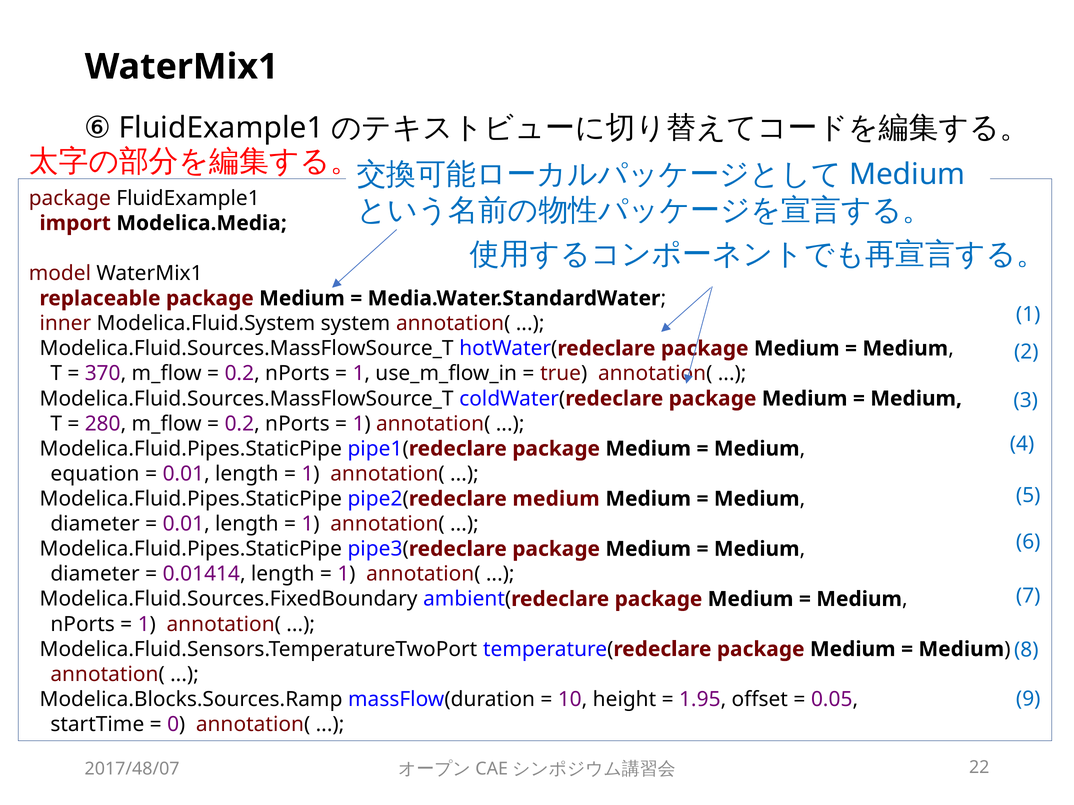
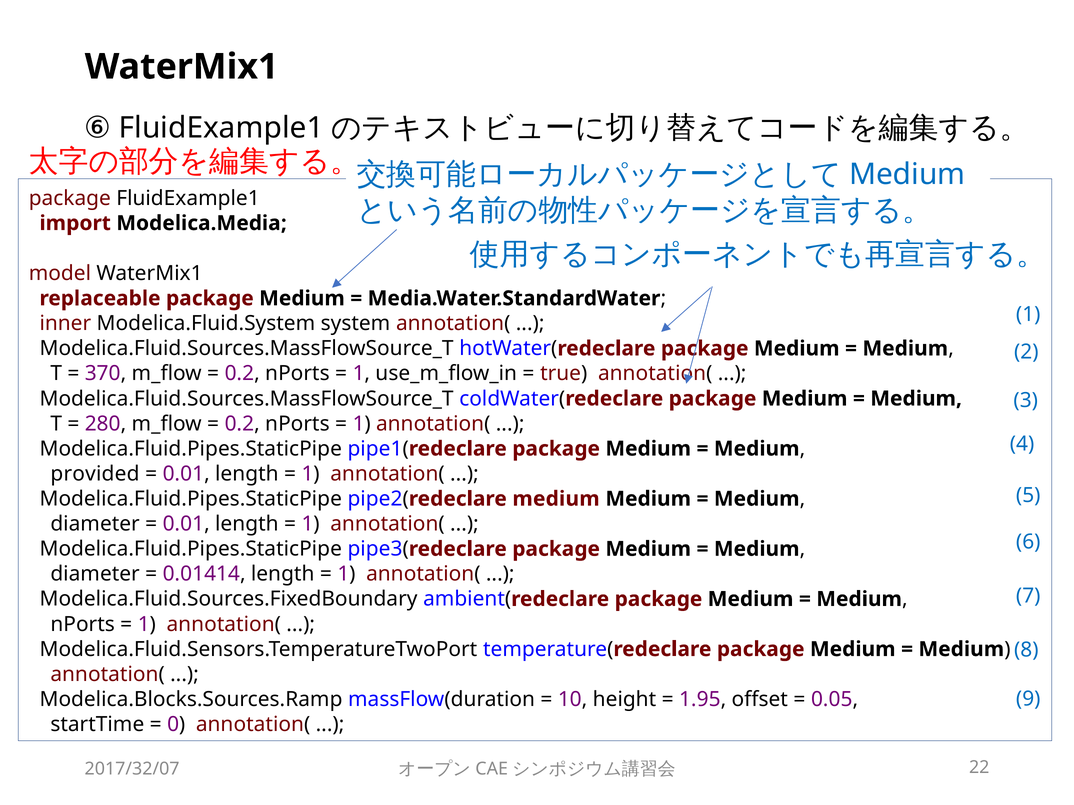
equation: equation -> provided
2017/48/07: 2017/48/07 -> 2017/32/07
